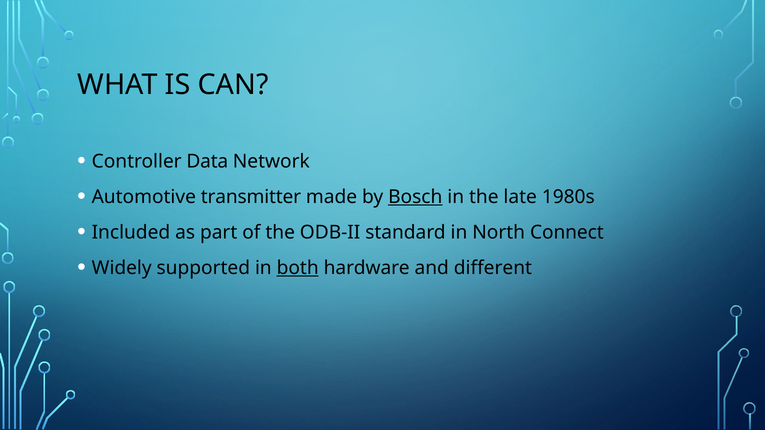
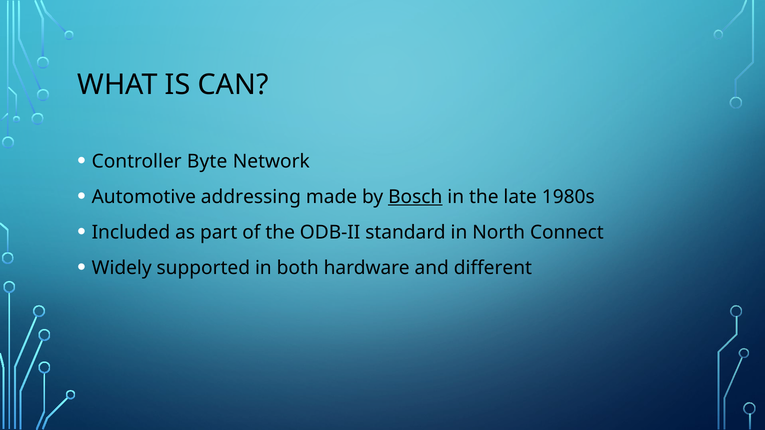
Data: Data -> Byte
transmitter: transmitter -> addressing
both underline: present -> none
